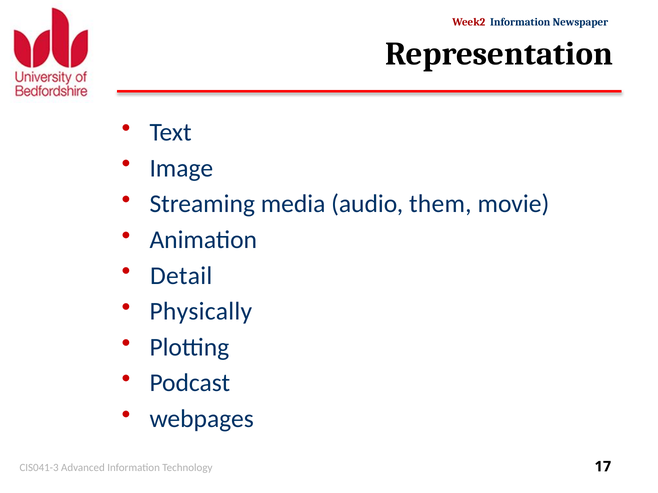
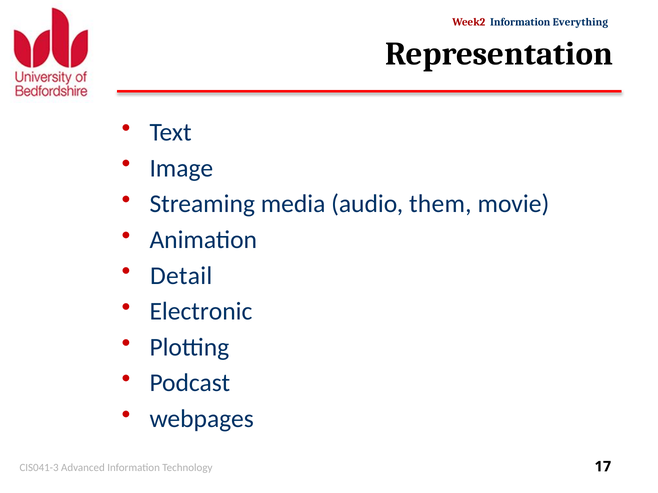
Newspaper: Newspaper -> Everything
Physically: Physically -> Electronic
